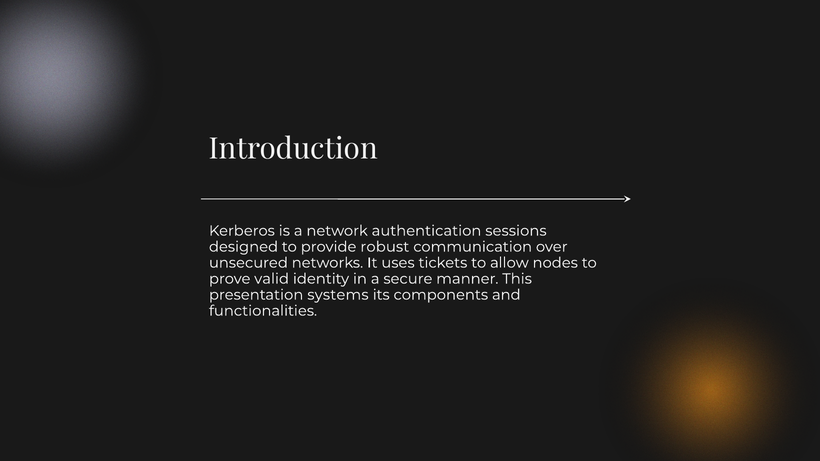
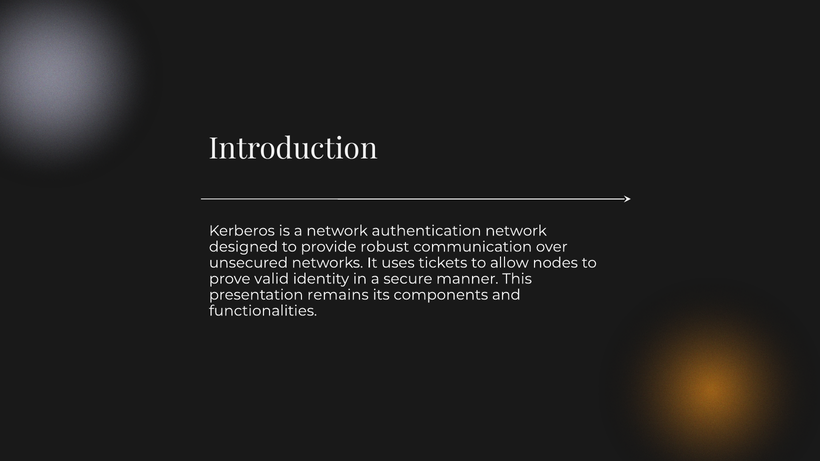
authentication sessions: sessions -> network
systems: systems -> remains
